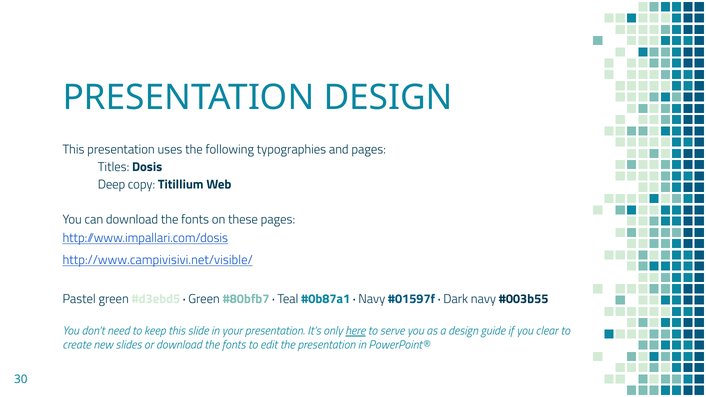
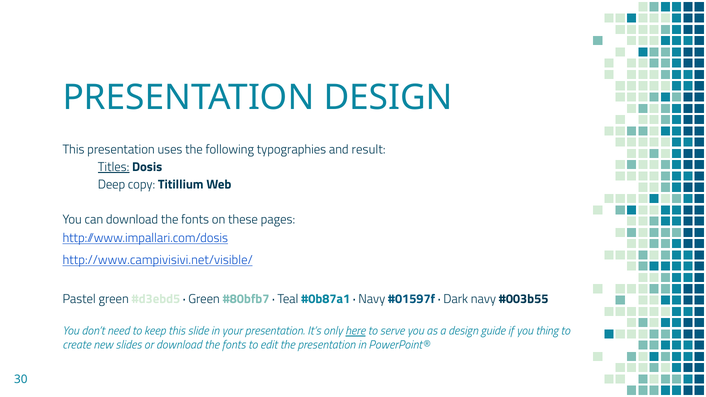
and pages: pages -> result
Titles underline: none -> present
clear: clear -> thing
